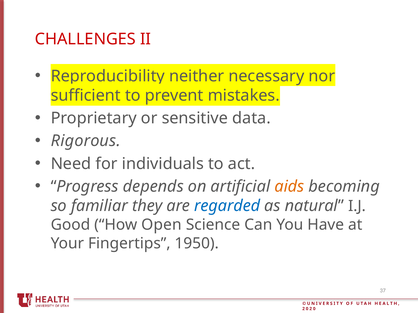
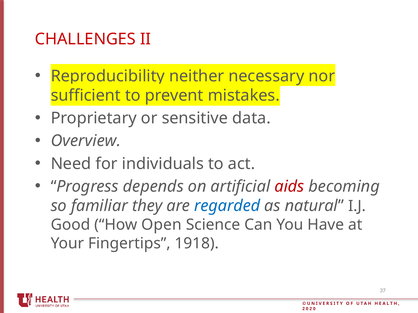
Rigorous: Rigorous -> Overview
aids colour: orange -> red
1950: 1950 -> 1918
